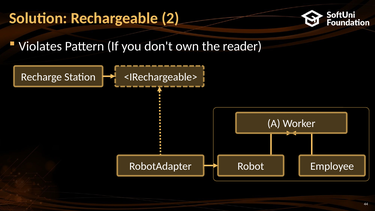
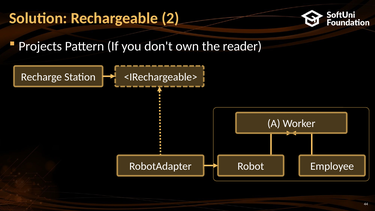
Violates: Violates -> Projects
